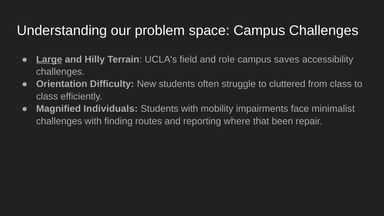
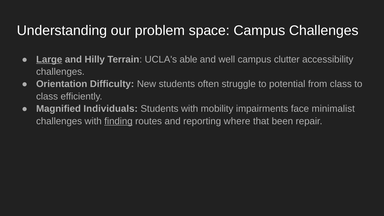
field: field -> able
role: role -> well
saves: saves -> clutter
cluttered: cluttered -> potential
finding underline: none -> present
